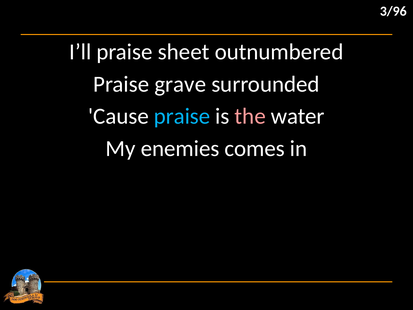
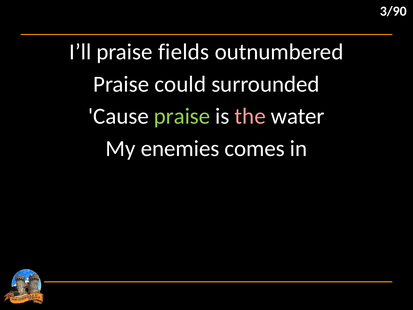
3/96: 3/96 -> 3/90
sheet: sheet -> fields
grave: grave -> could
praise at (182, 116) colour: light blue -> light green
